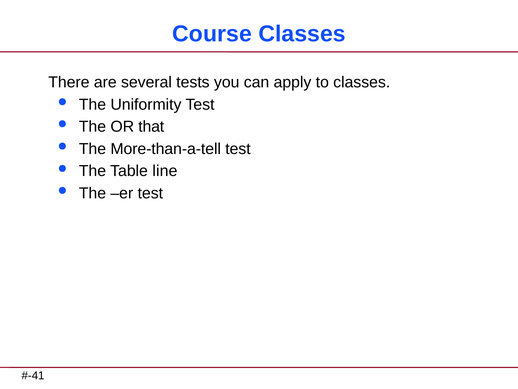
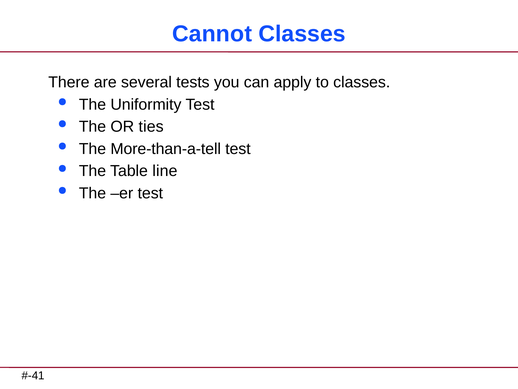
Course: Course -> Cannot
that: that -> ties
